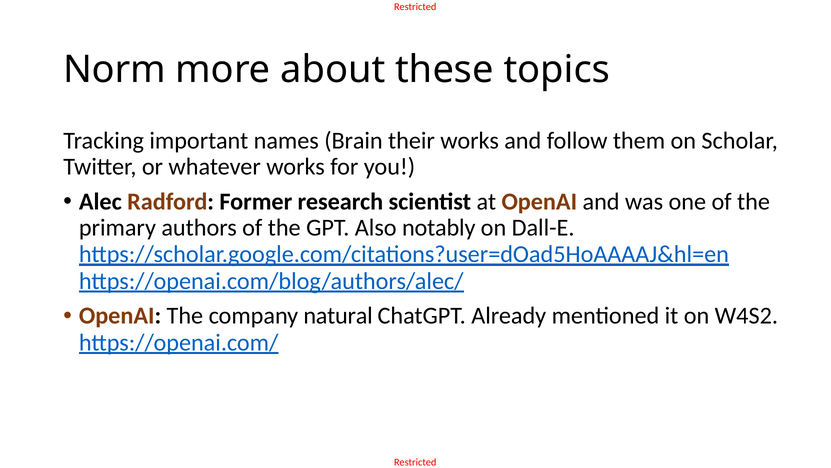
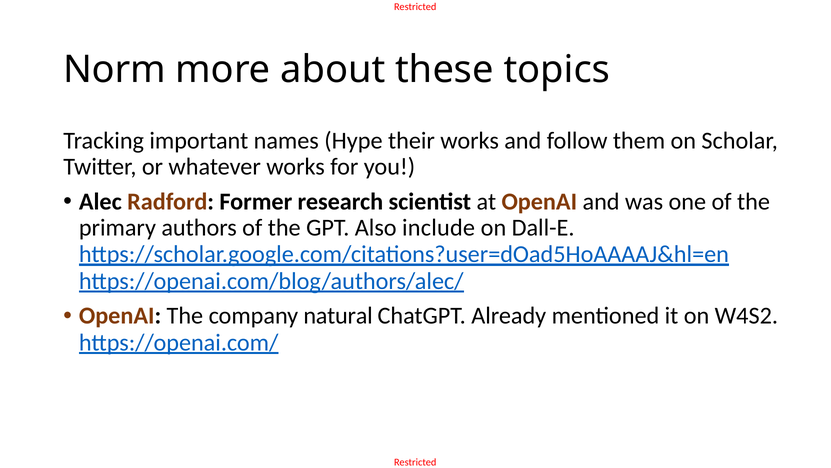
Brain: Brain -> Hype
notably: notably -> include
